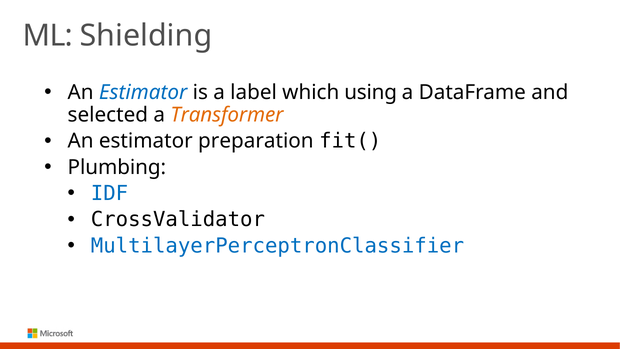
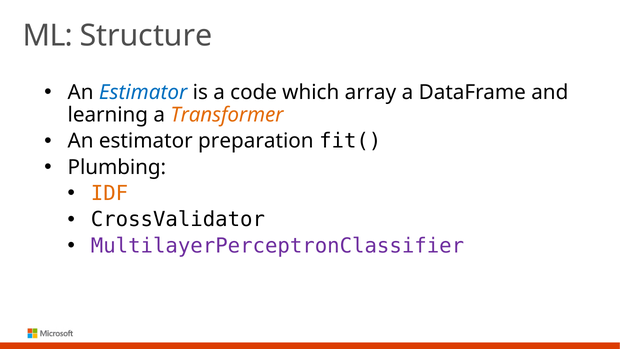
Shielding: Shielding -> Structure
label: label -> code
using: using -> array
selected: selected -> learning
IDF colour: blue -> orange
MultilayerPerceptronClassifier colour: blue -> purple
